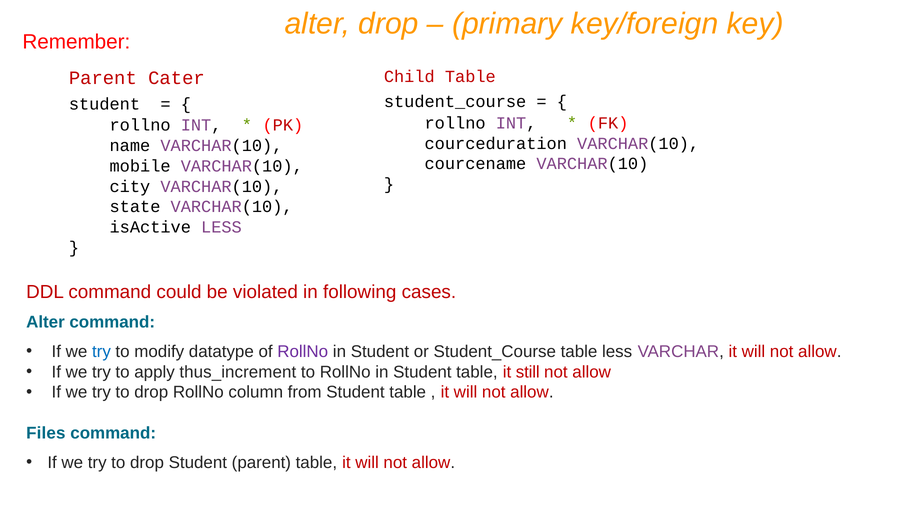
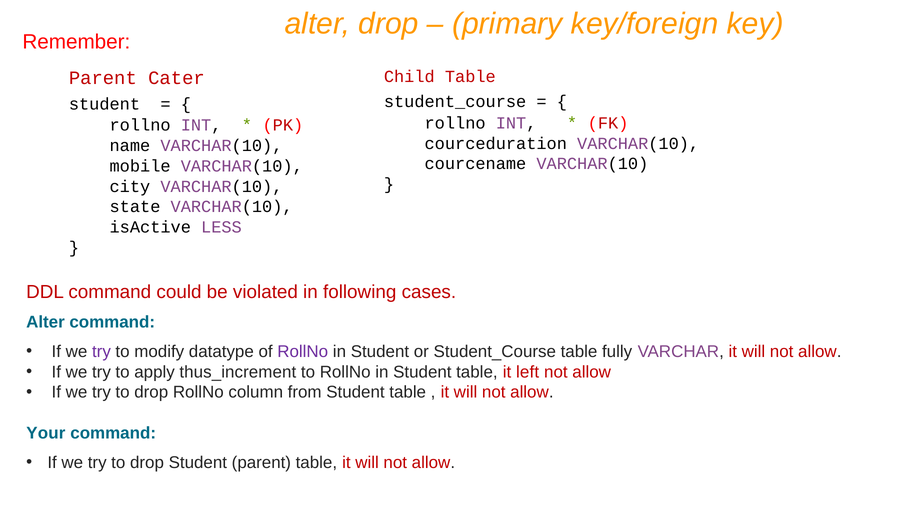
try at (101, 351) colour: blue -> purple
table less: less -> fully
still: still -> left
Files: Files -> Your
